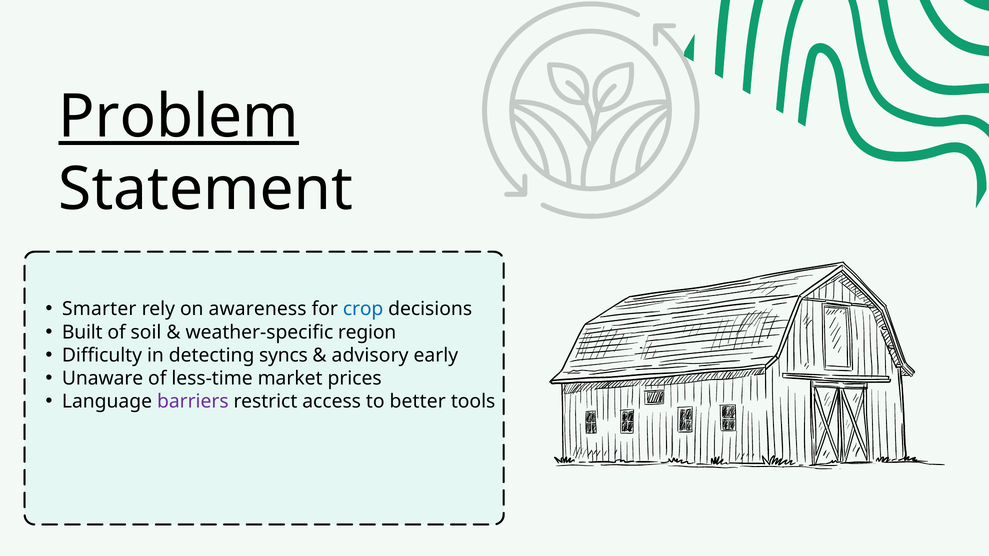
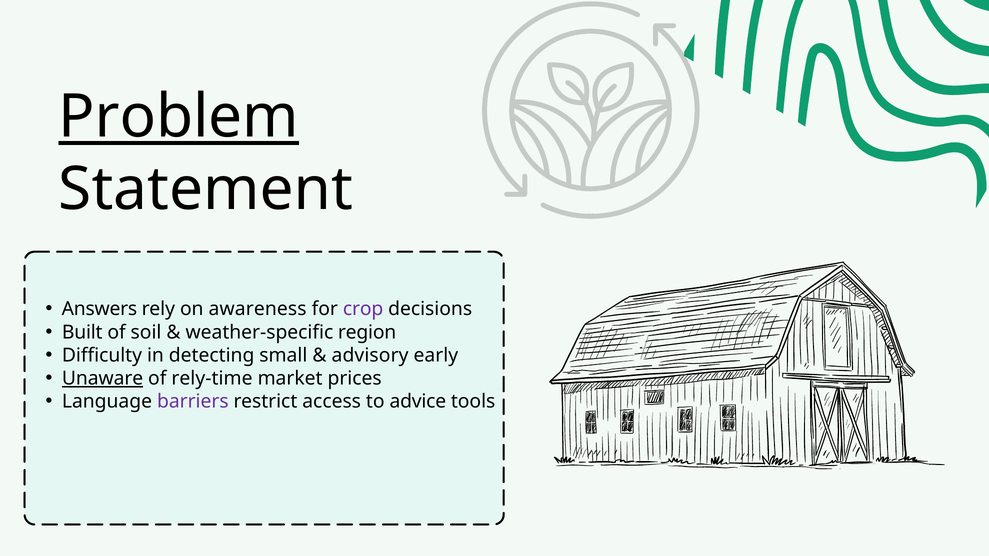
Smarter: Smarter -> Answers
crop colour: blue -> purple
syncs: syncs -> small
Unaware underline: none -> present
less-time: less-time -> rely-time
better: better -> advice
